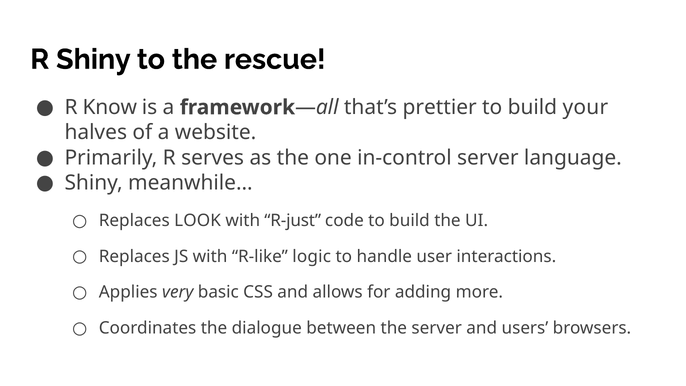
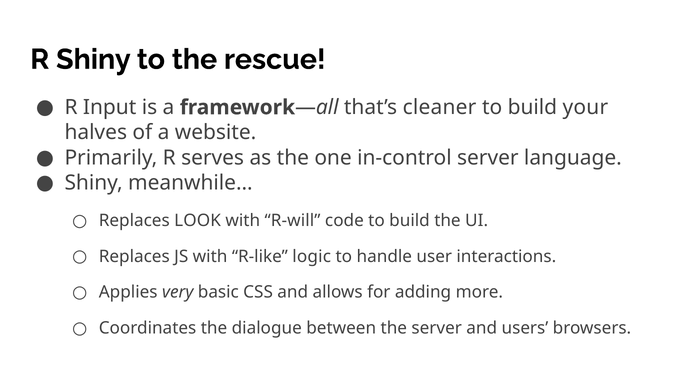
Know: Know -> Input
prettier: prettier -> cleaner
R-just: R-just -> R-will
